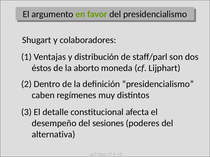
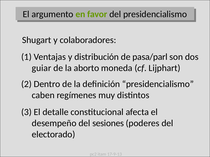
staff/parl: staff/parl -> pasa/parl
éstos: éstos -> guiar
alternativa: alternativa -> electorado
